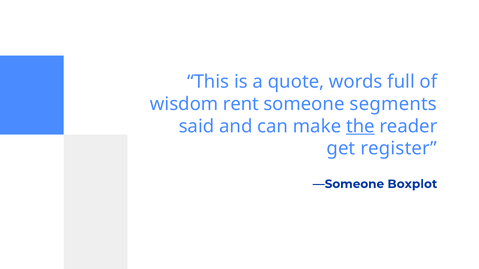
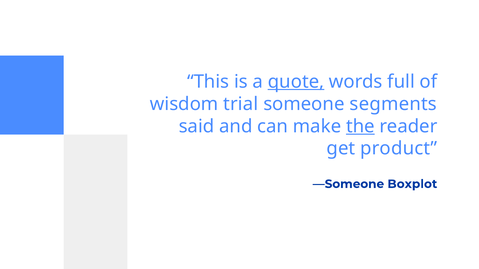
quote underline: none -> present
rent: rent -> trial
register: register -> product
